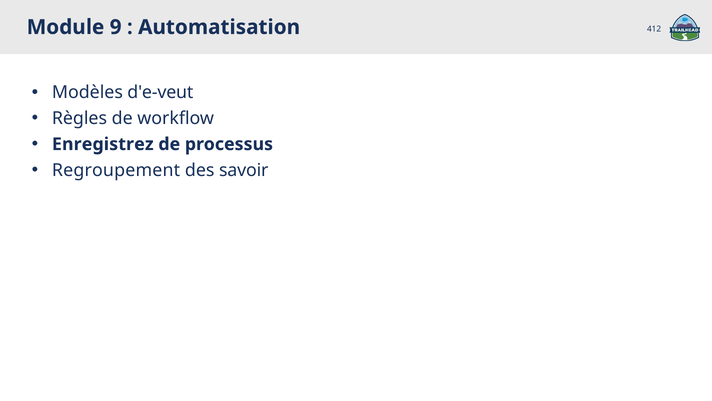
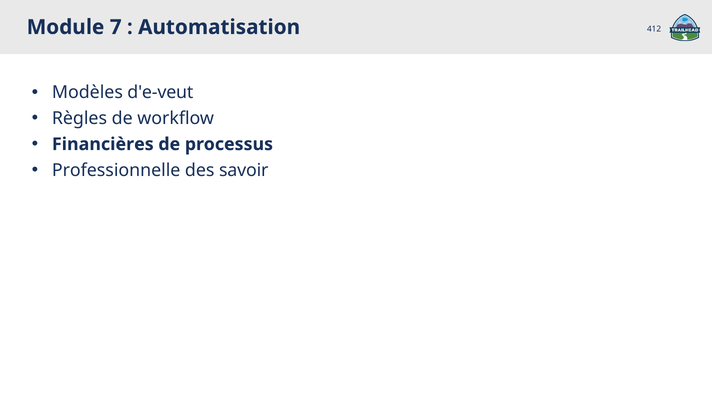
9: 9 -> 7
Enregistrez: Enregistrez -> Financières
Regroupement: Regroupement -> Professionnelle
